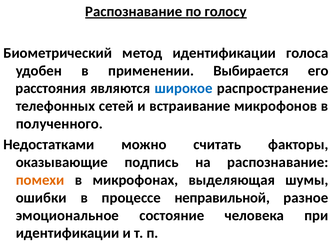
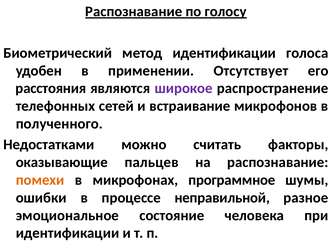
Выбирается: Выбирается -> Отсутствует
широкое colour: blue -> purple
подпись: подпись -> пальцев
выделяющая: выделяющая -> программное
